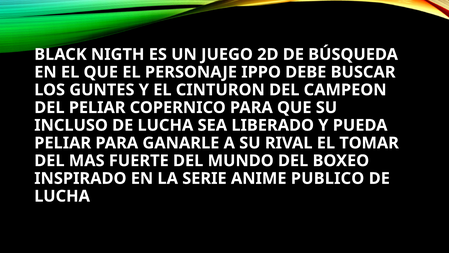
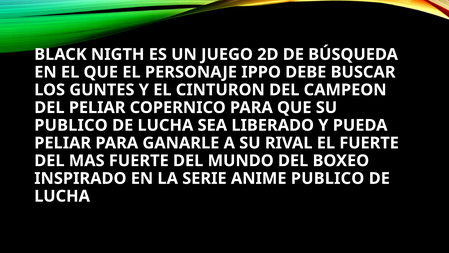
INCLUSO at (71, 125): INCLUSO -> PUBLICO
EL TOMAR: TOMAR -> FUERTE
